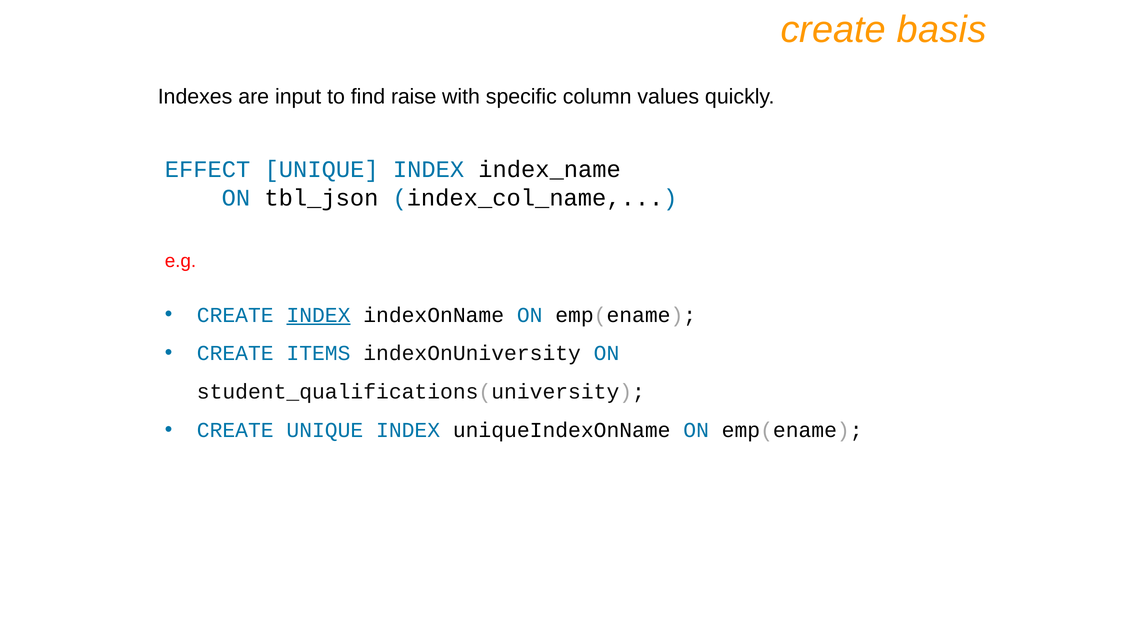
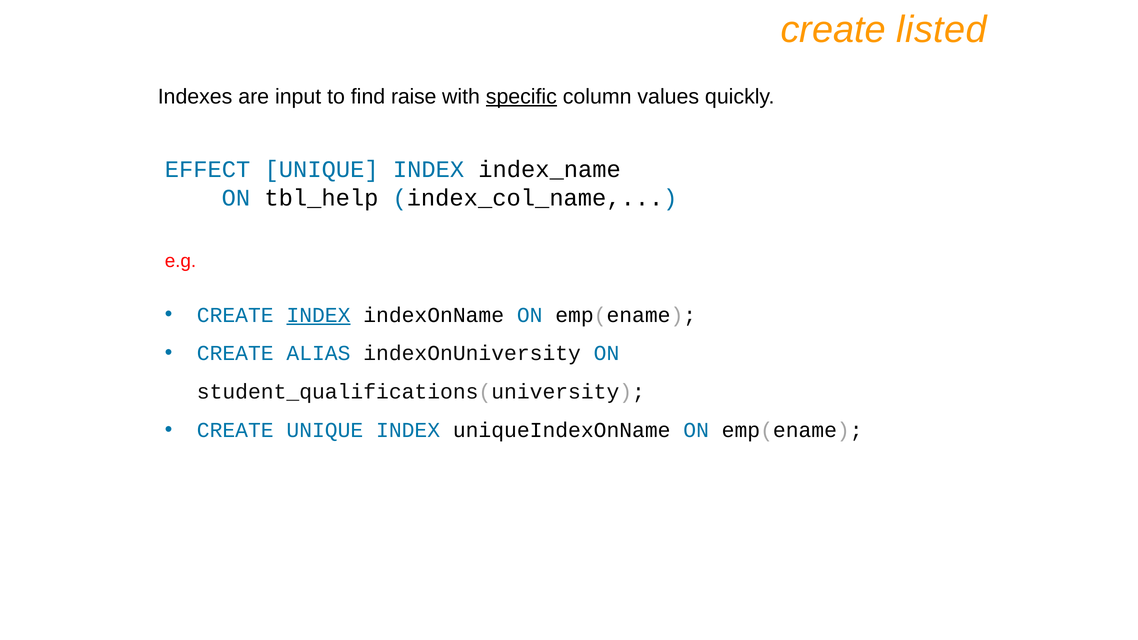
basis: basis -> listed
specific underline: none -> present
tbl_json: tbl_json -> tbl_help
ITEMS: ITEMS -> ALIAS
